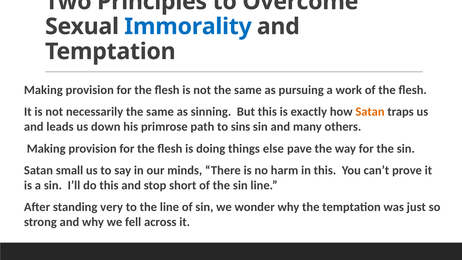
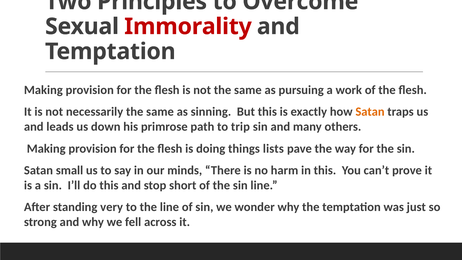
Immorality colour: blue -> red
sins: sins -> trip
else: else -> lists
